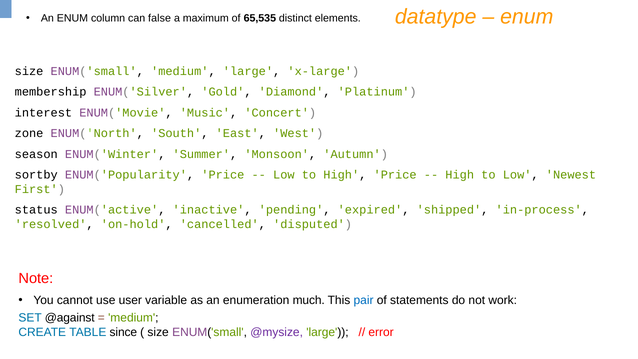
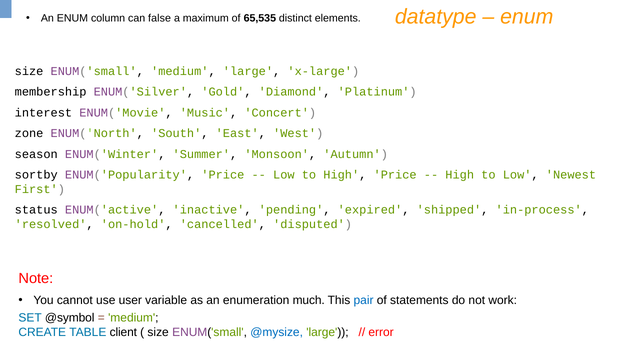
@against: @against -> @symbol
since: since -> client
@mysize colour: purple -> blue
